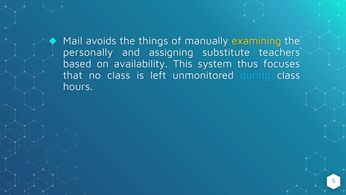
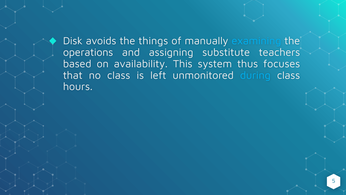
Mail: Mail -> Disk
examining colour: yellow -> light blue
personally: personally -> operations
